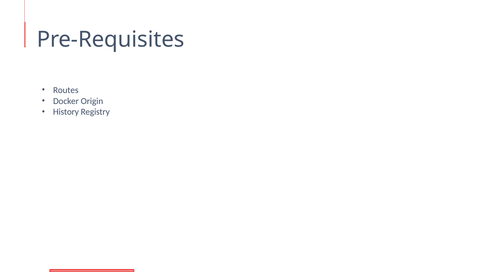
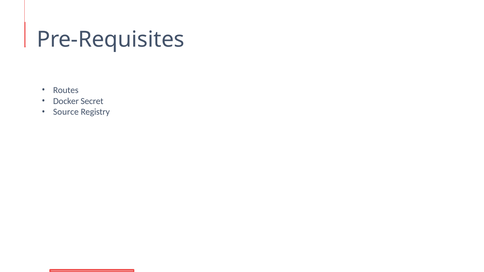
Origin: Origin -> Secret
History: History -> Source
